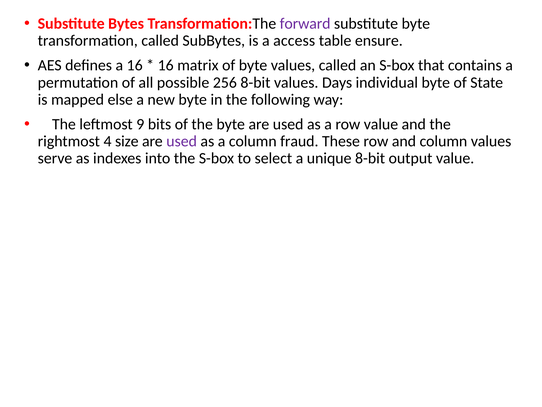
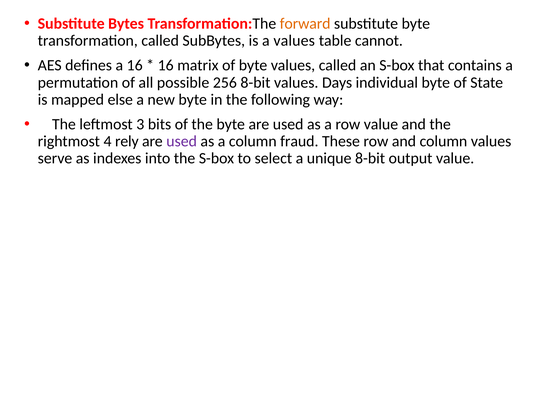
forward colour: purple -> orange
a access: access -> values
ensure: ensure -> cannot
9: 9 -> 3
size: size -> rely
